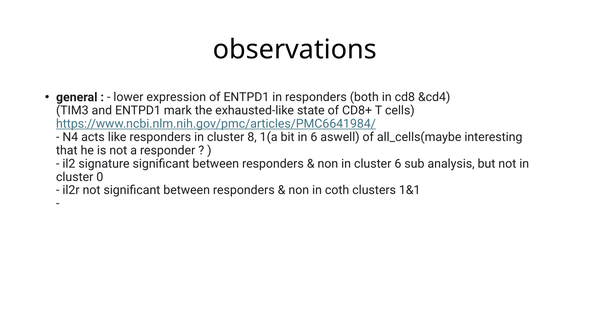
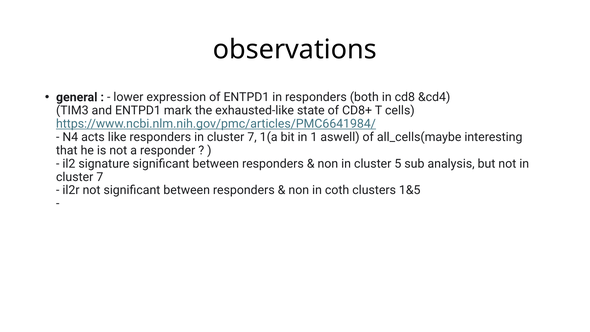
responders in cluster 8: 8 -> 7
in 6: 6 -> 1
cluster 6: 6 -> 5
0 at (100, 177): 0 -> 7
1&1: 1&1 -> 1&5
